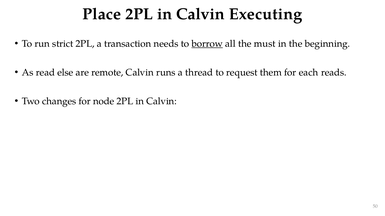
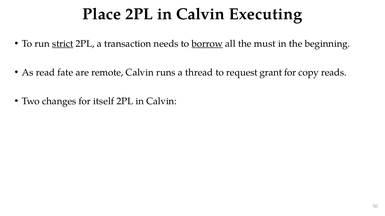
strict underline: none -> present
else: else -> fate
them: them -> grant
each: each -> copy
node: node -> itself
